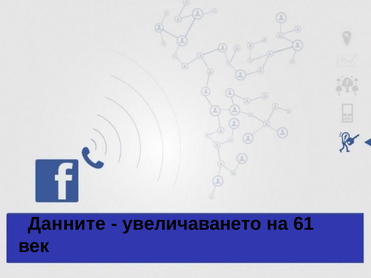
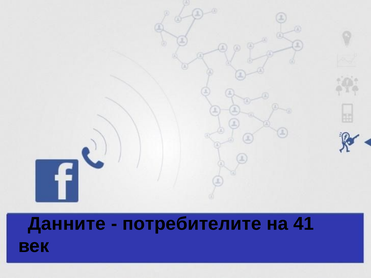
увеличаването: увеличаването -> потребителите
61: 61 -> 41
